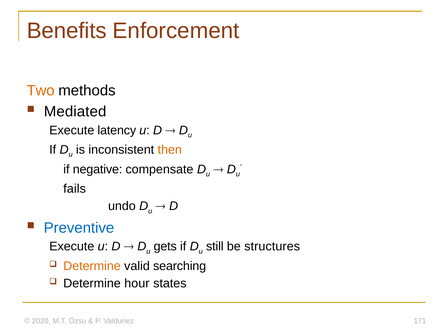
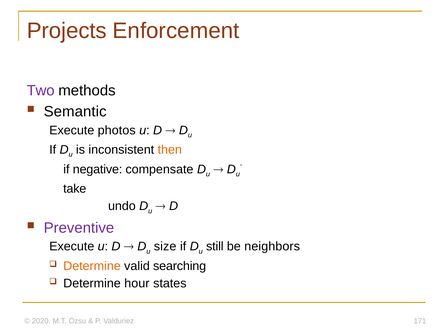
Benefits: Benefits -> Projects
Two colour: orange -> purple
Mediated: Mediated -> Semantic
latency: latency -> photos
fails: fails -> take
Preventive colour: blue -> purple
gets: gets -> size
structures: structures -> neighbors
